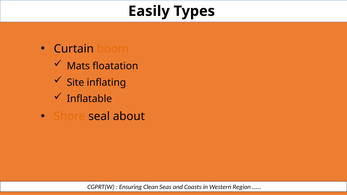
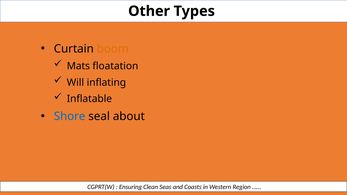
Easily: Easily -> Other
Site: Site -> Will
Shore colour: orange -> blue
